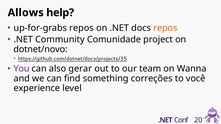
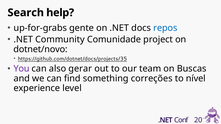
Allows: Allows -> Search
up-for-grabs repos: repos -> gente
repos at (165, 28) colour: orange -> blue
Wanna: Wanna -> Buscas
você: você -> nível
